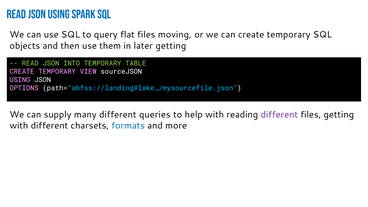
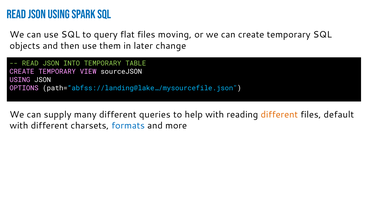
later getting: getting -> change
different at (279, 115) colour: purple -> orange
files getting: getting -> default
